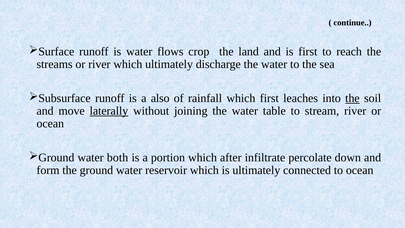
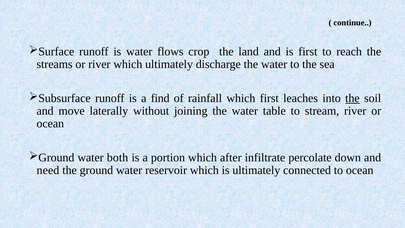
also: also -> find
laterally underline: present -> none
form: form -> need
